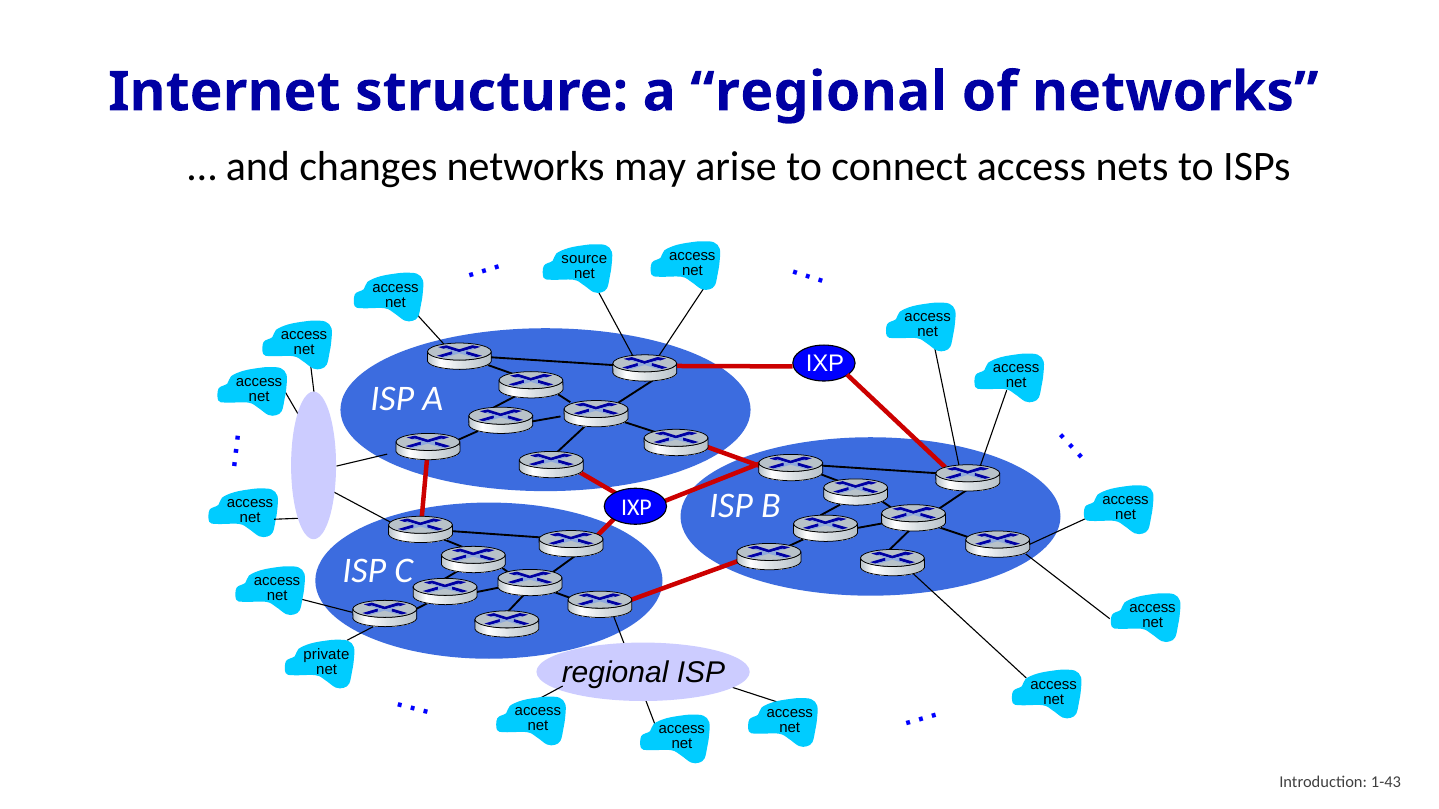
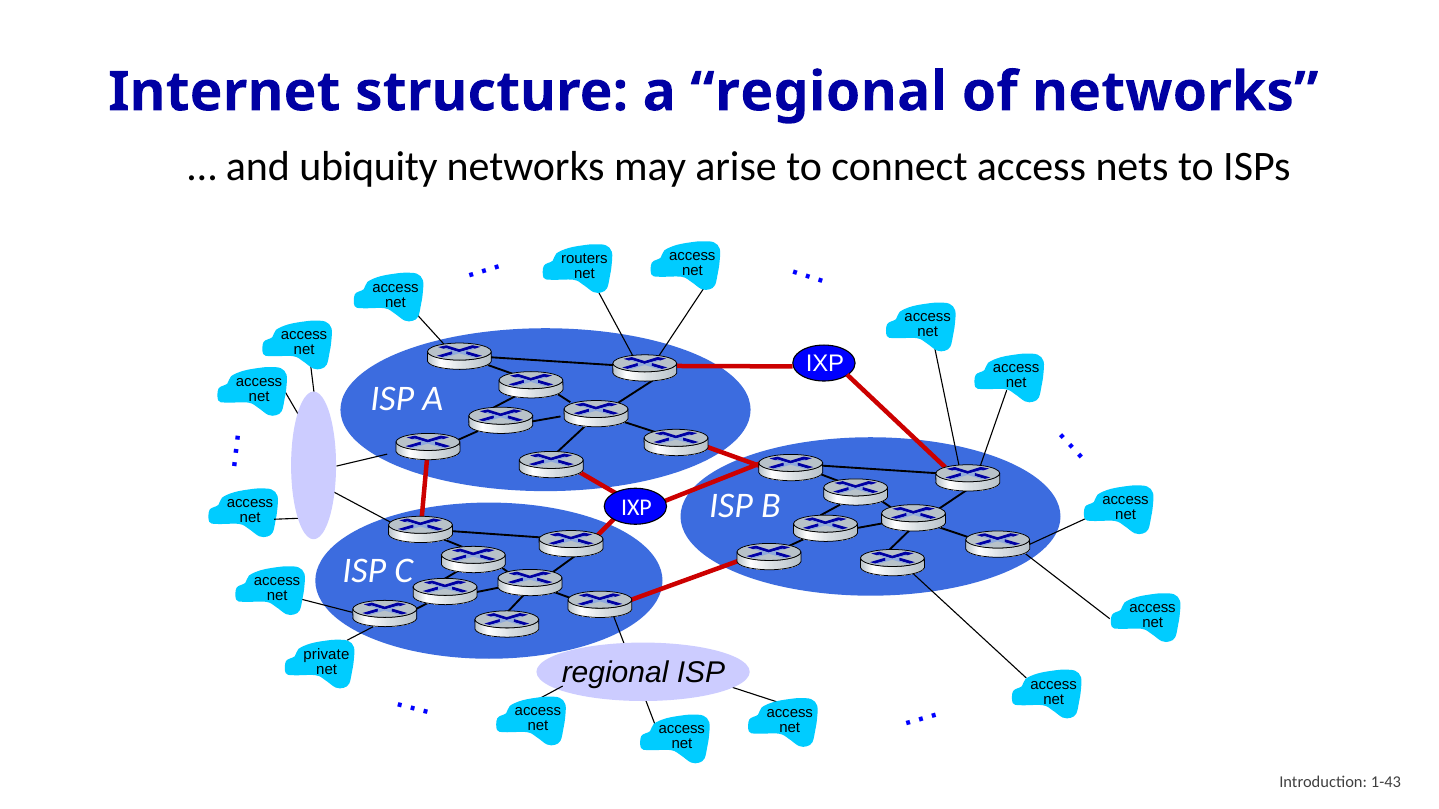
changes: changes -> ubiquity
source: source -> routers
